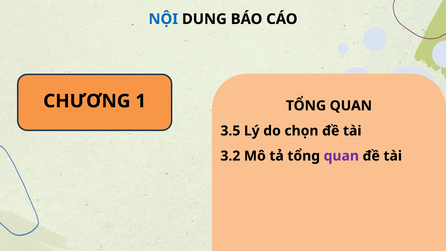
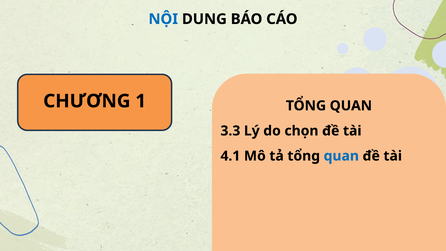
3.5: 3.5 -> 3.3
3.2: 3.2 -> 4.1
quan at (341, 156) colour: purple -> blue
